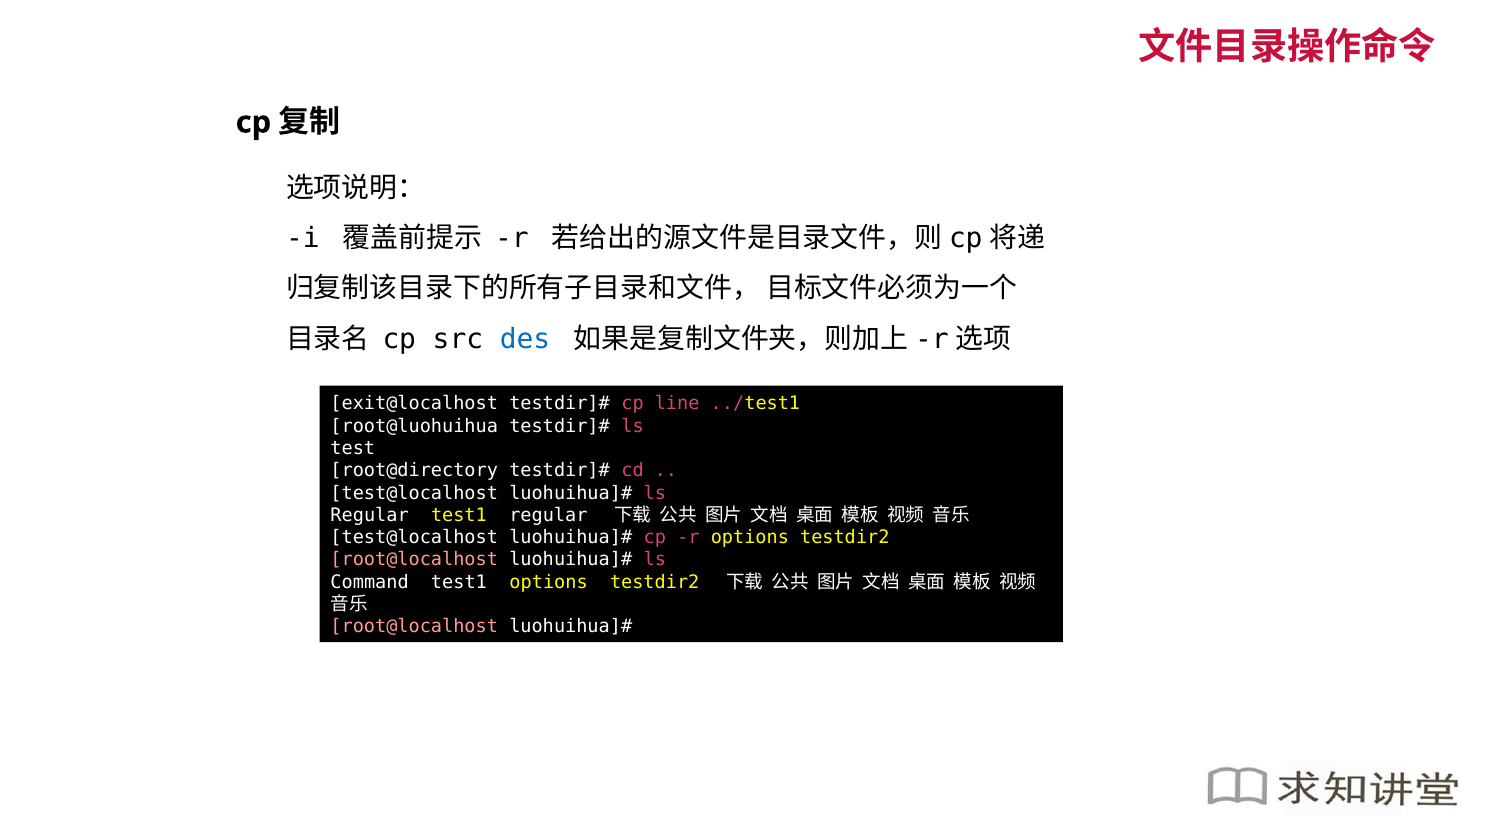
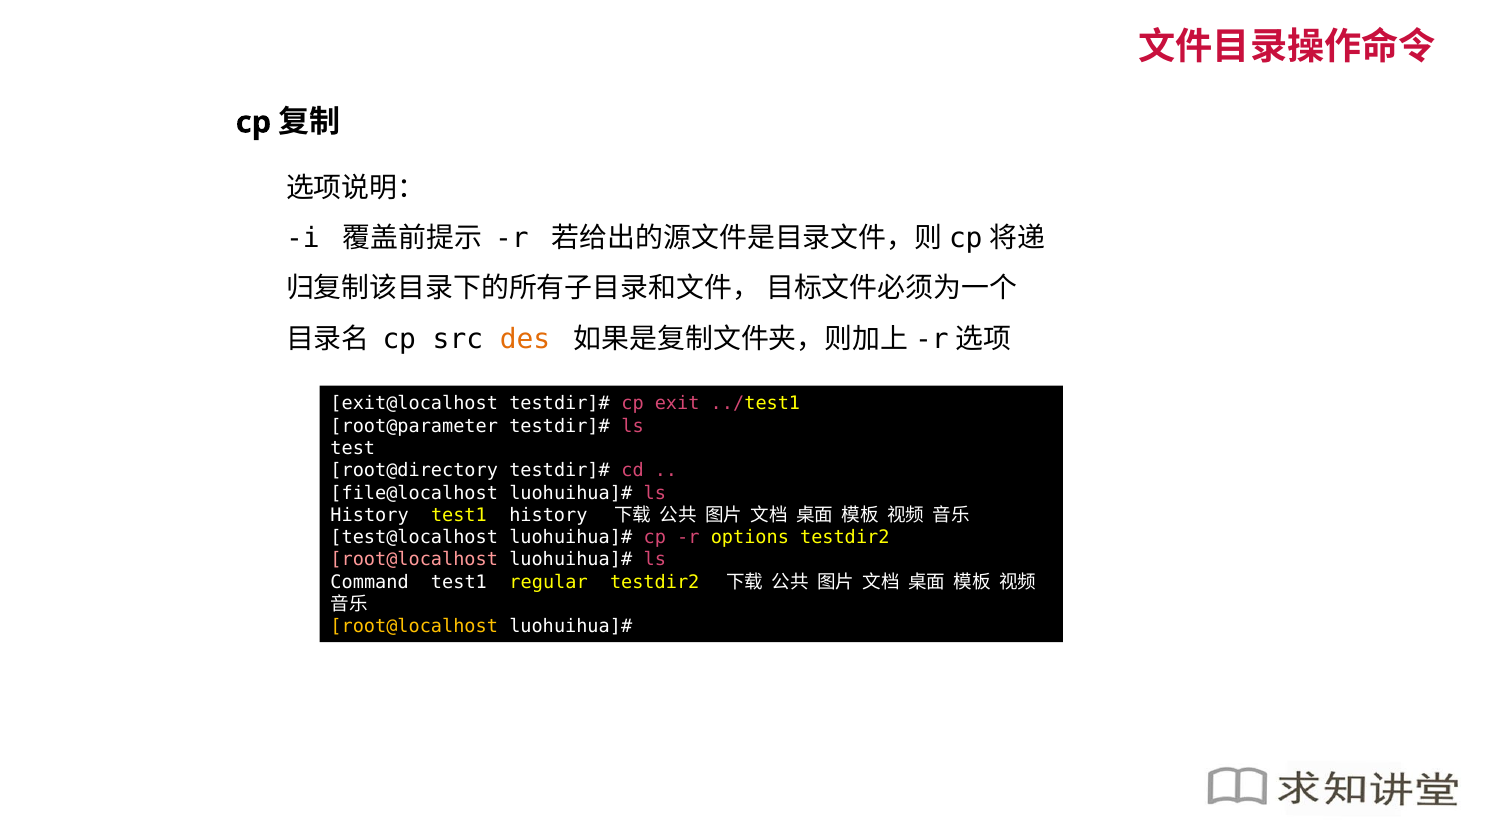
des colour: blue -> orange
line: line -> exit
root@luohuihua: root@luohuihua -> root@parameter
test@localhost at (414, 493): test@localhost -> file@localhost
Regular at (370, 515): Regular -> History
test1 regular: regular -> history
test1 options: options -> regular
root@localhost at (414, 626) colour: pink -> yellow
